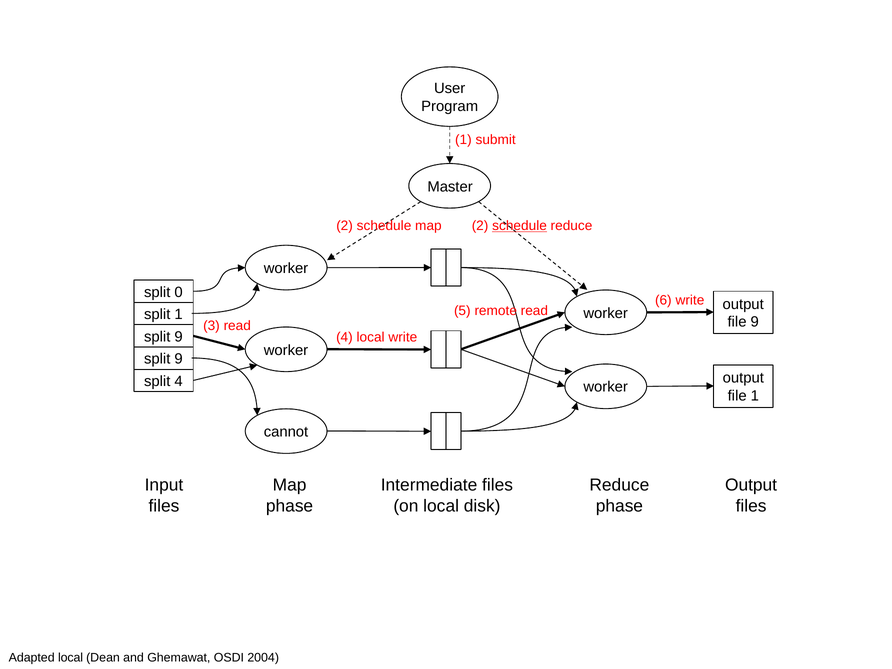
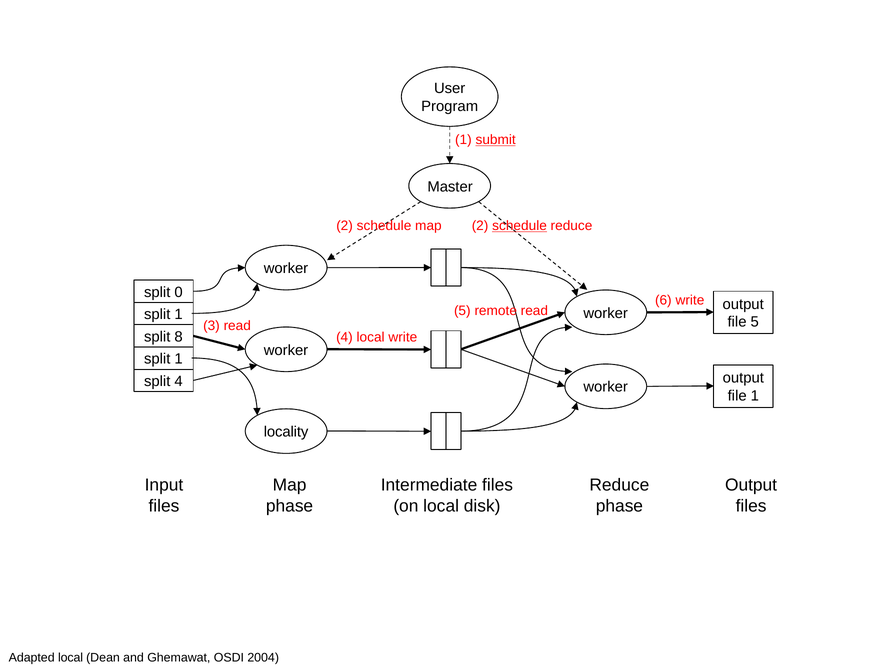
submit underline: none -> present
file 9: 9 -> 5
9 at (179, 337): 9 -> 8
9 at (179, 359): 9 -> 1
cannot: cannot -> locality
